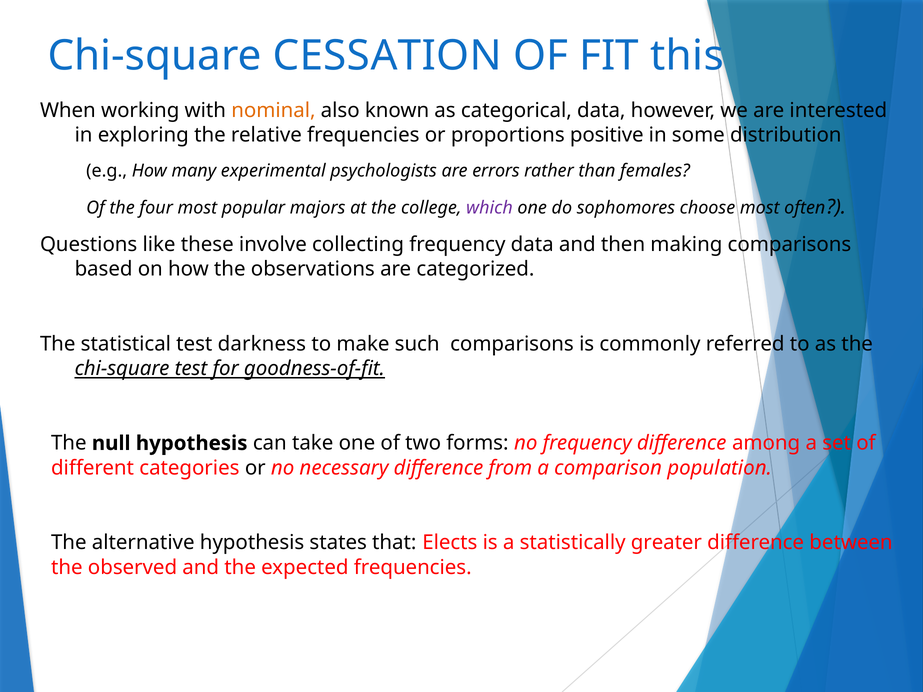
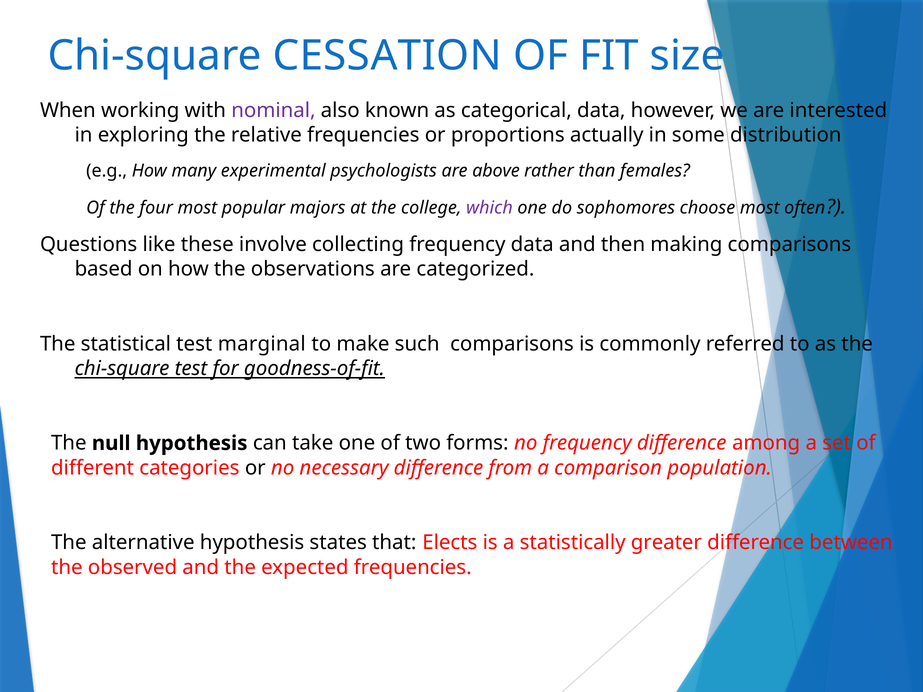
this: this -> size
nominal colour: orange -> purple
positive: positive -> actually
errors: errors -> above
darkness: darkness -> marginal
